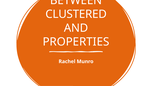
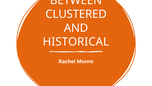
PROPERTIES: PROPERTIES -> HISTORICAL
